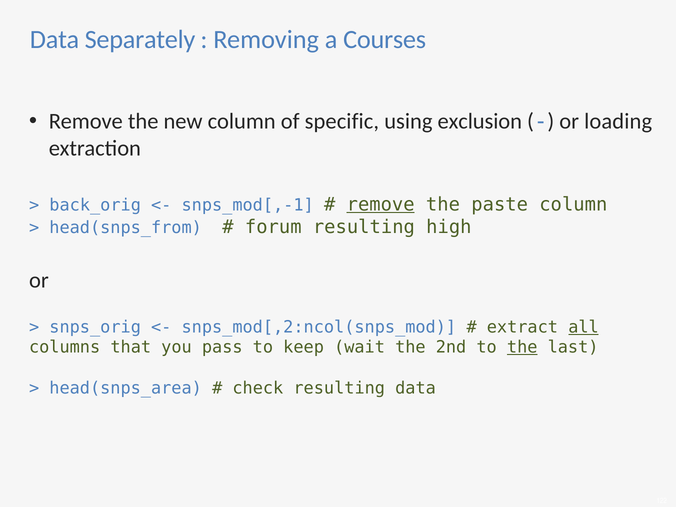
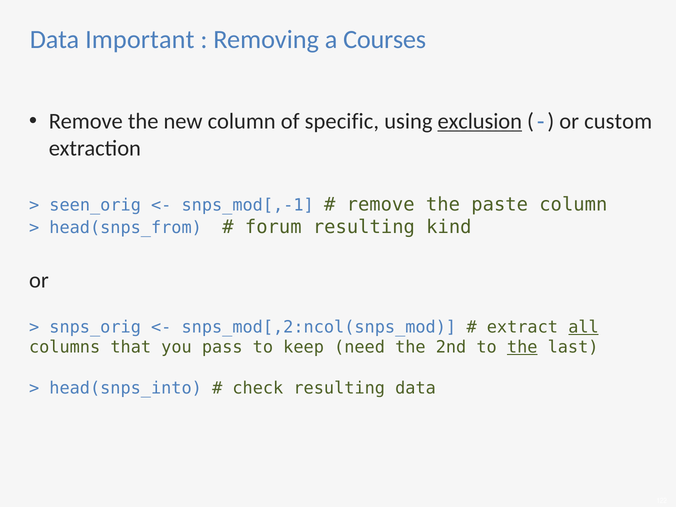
Separately: Separately -> Important
exclusion underline: none -> present
loading: loading -> custom
back_orig: back_orig -> seen_orig
remove at (381, 204) underline: present -> none
high: high -> kind
wait: wait -> need
head(snps_area: head(snps_area -> head(snps_into
